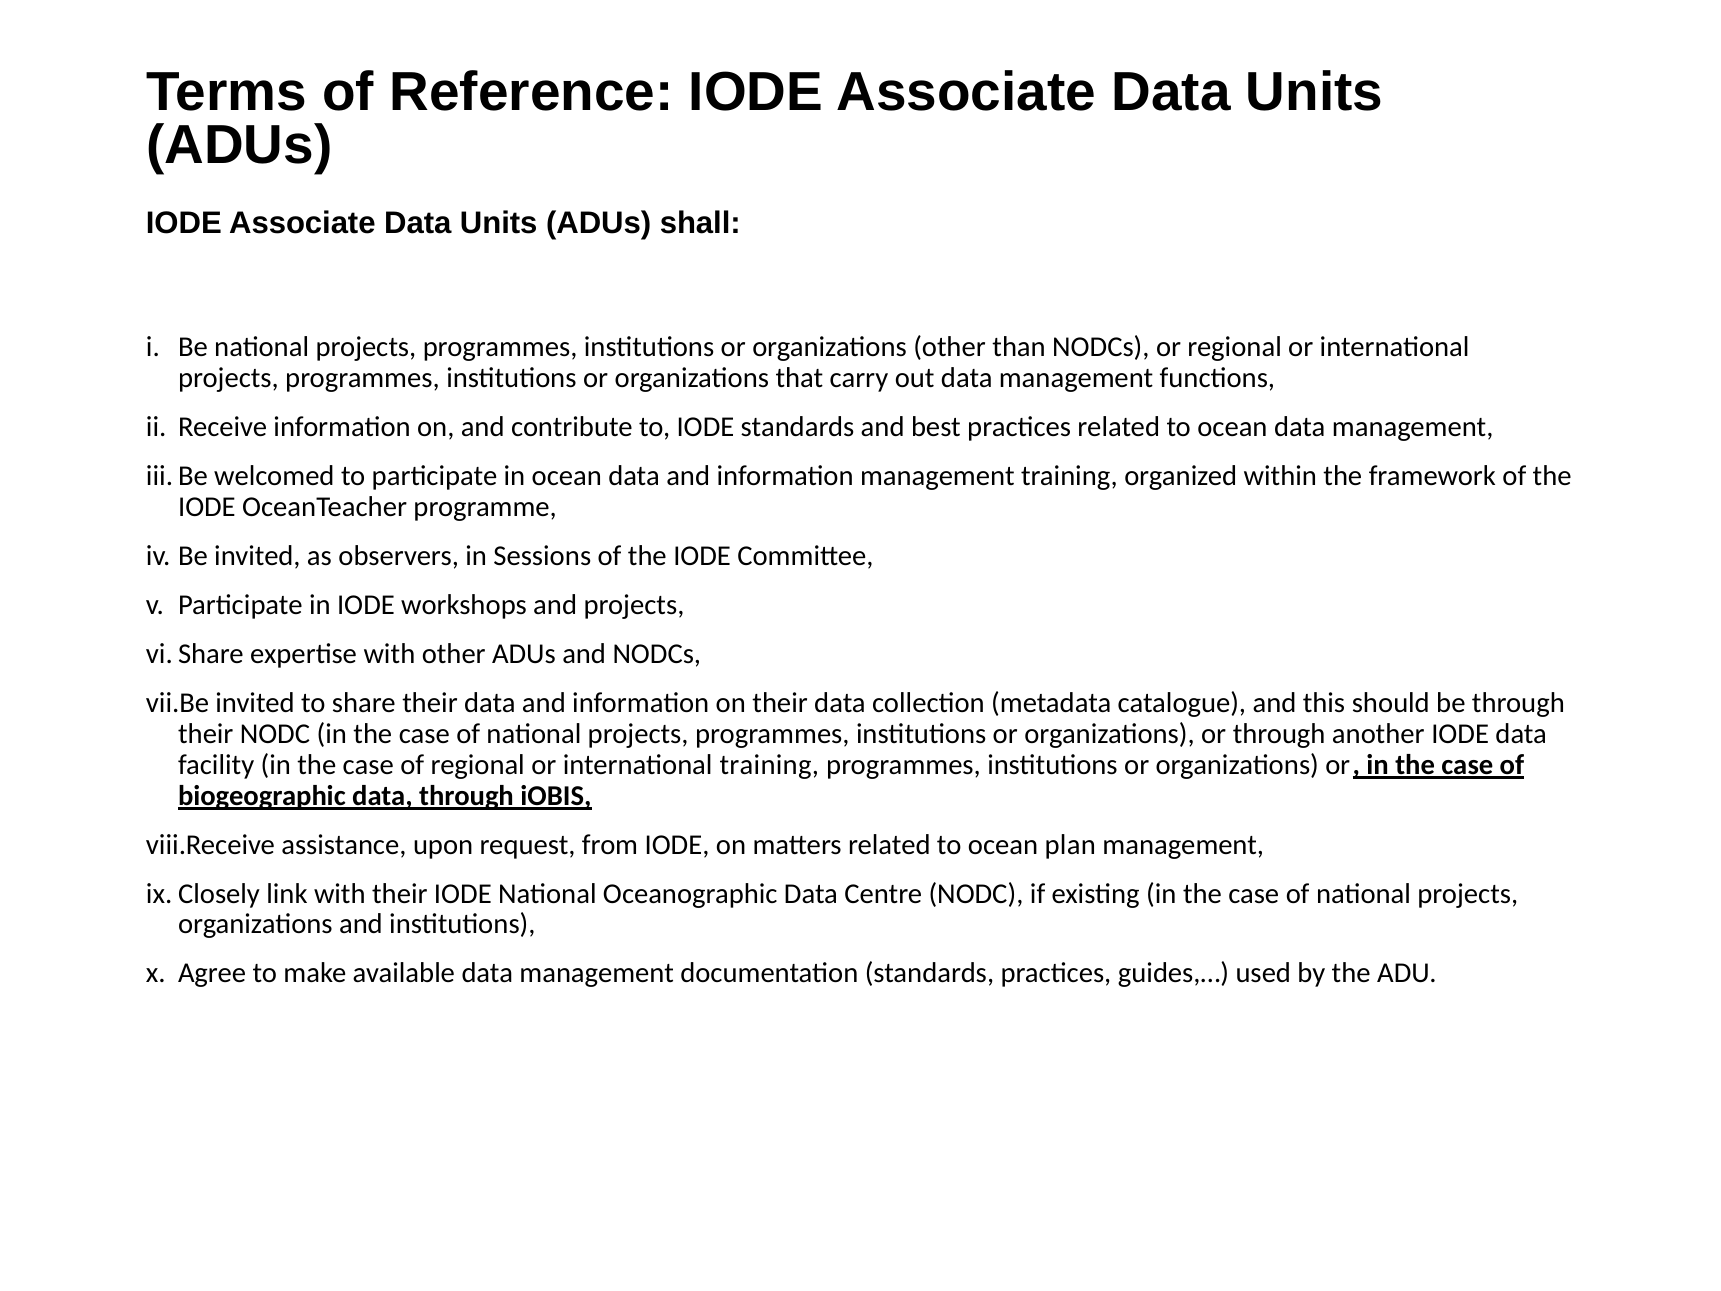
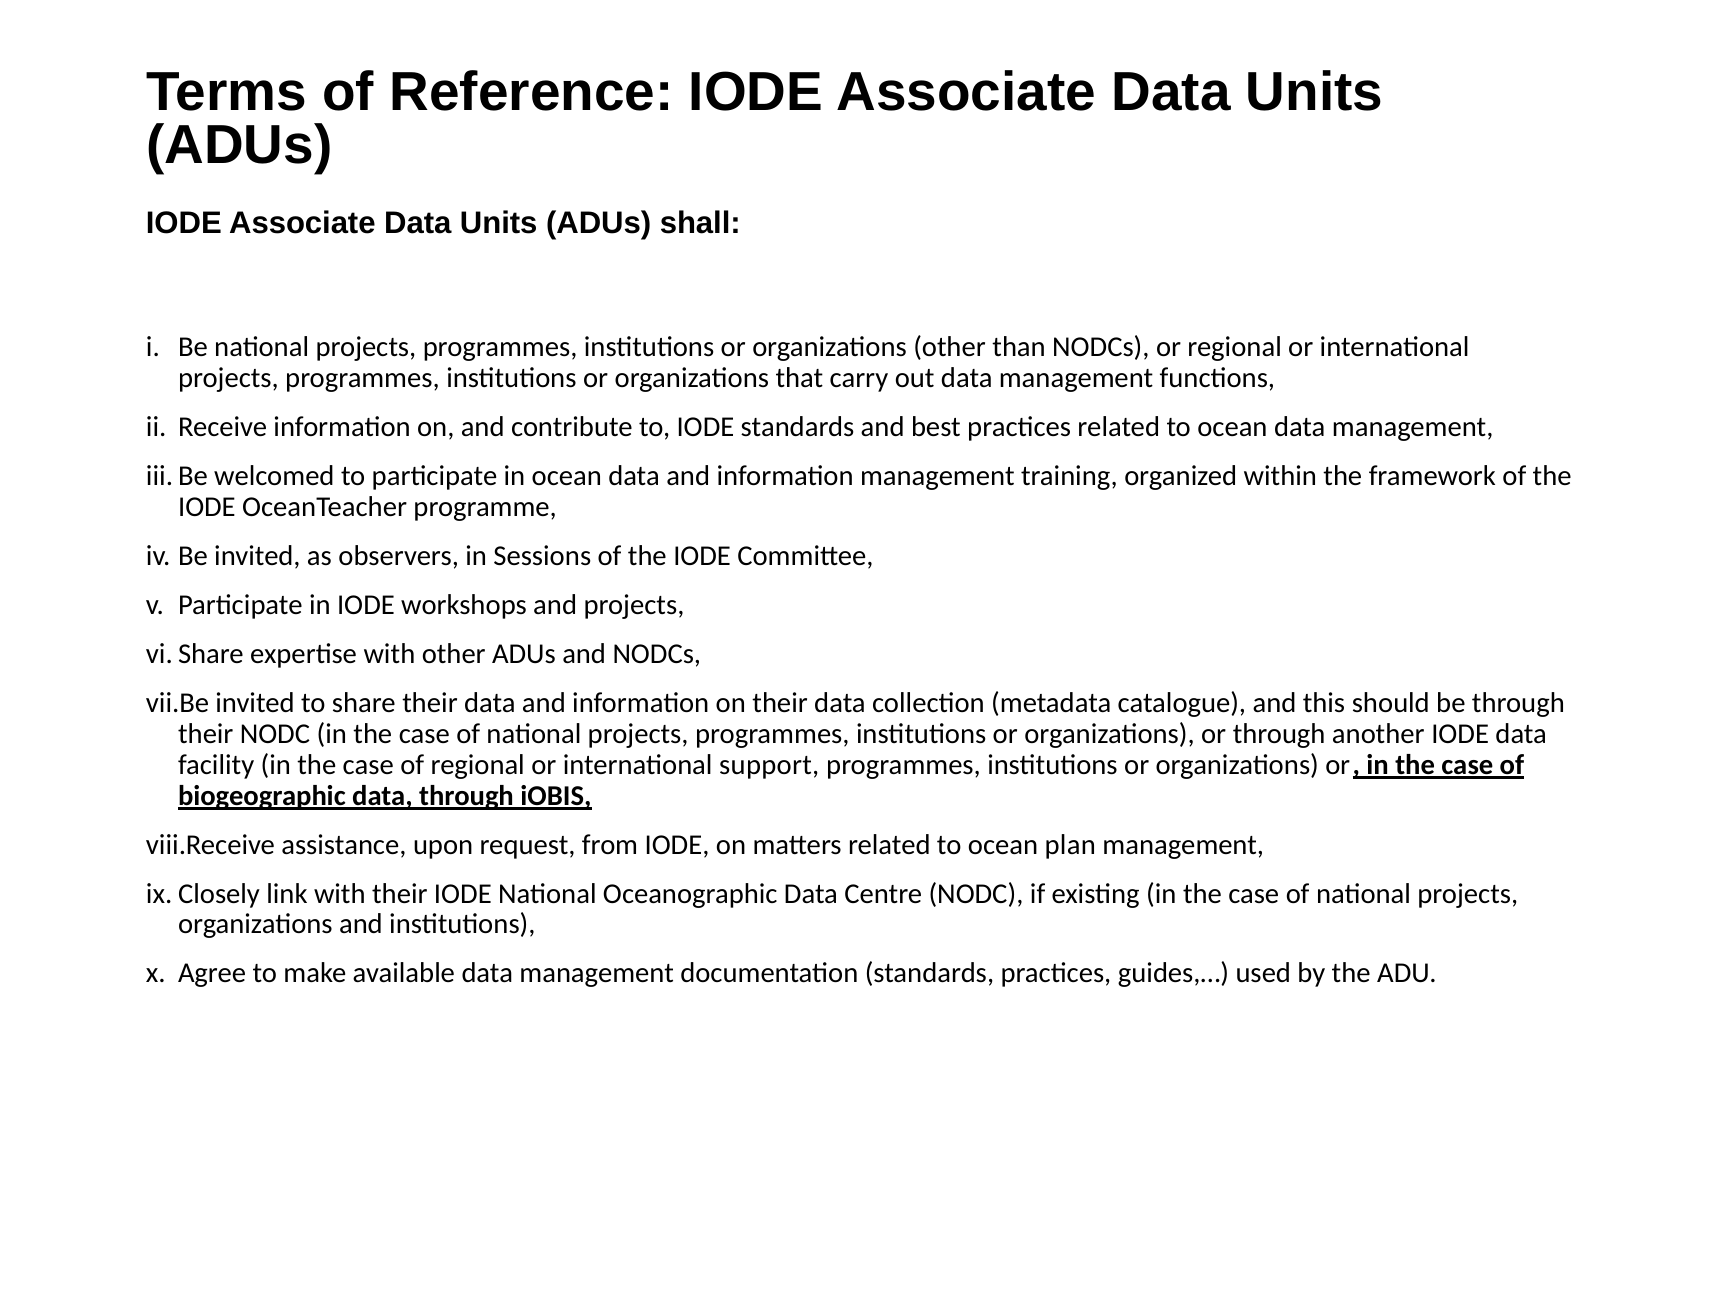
international training: training -> support
